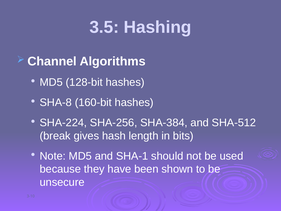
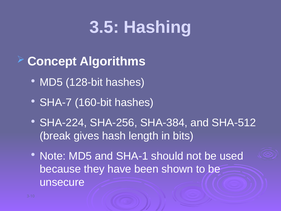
Channel: Channel -> Concept
SHA-8: SHA-8 -> SHA-7
